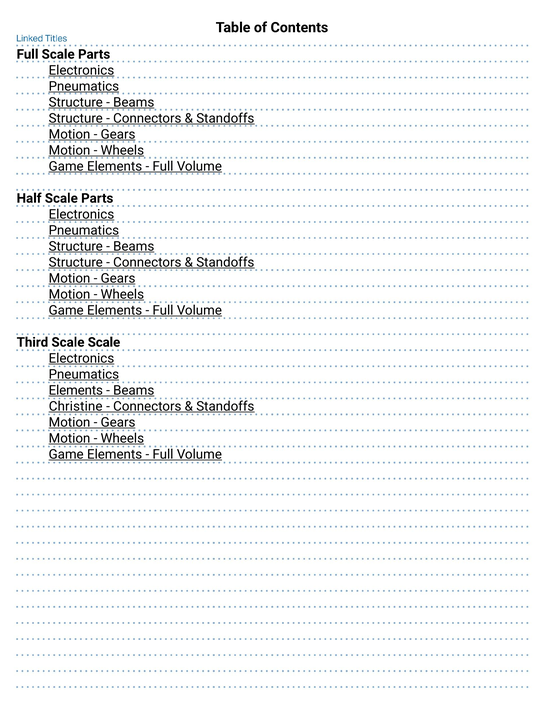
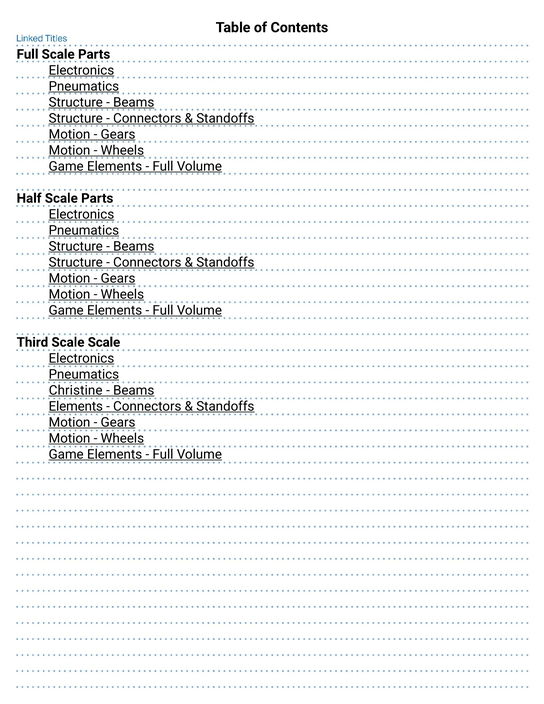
Elements at (76, 390): Elements -> Christine
Christine at (76, 406): Christine -> Elements
